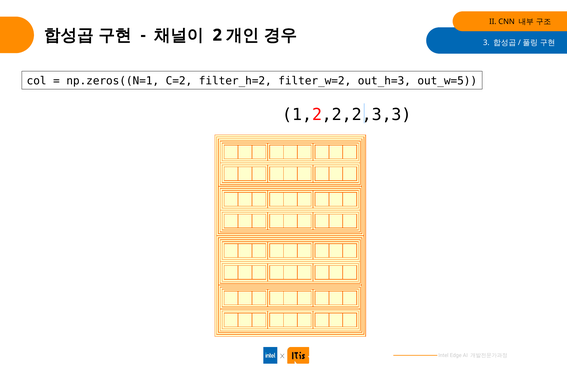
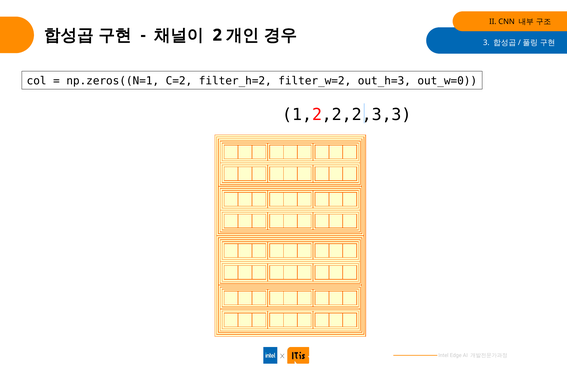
out_w=5: out_w=5 -> out_w=0
